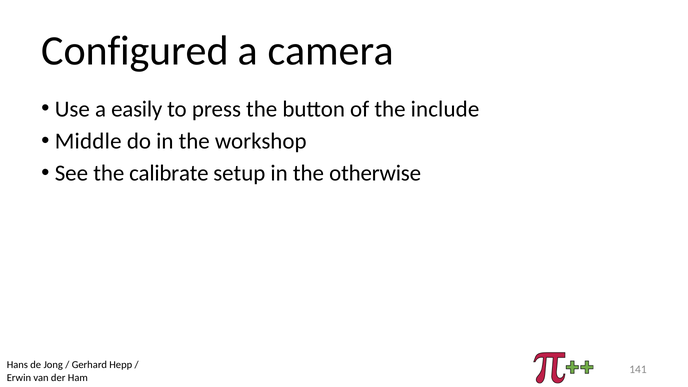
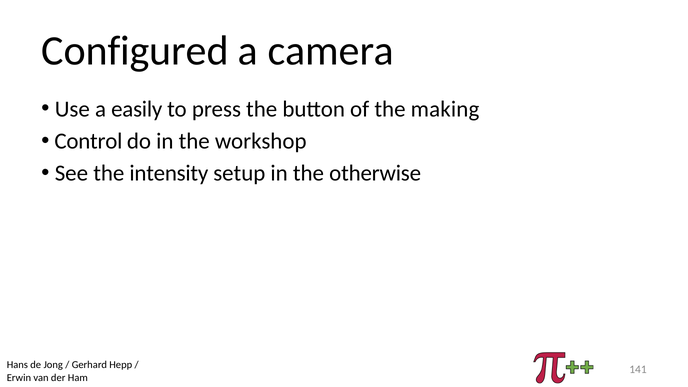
include: include -> making
Middle: Middle -> Control
calibrate: calibrate -> intensity
